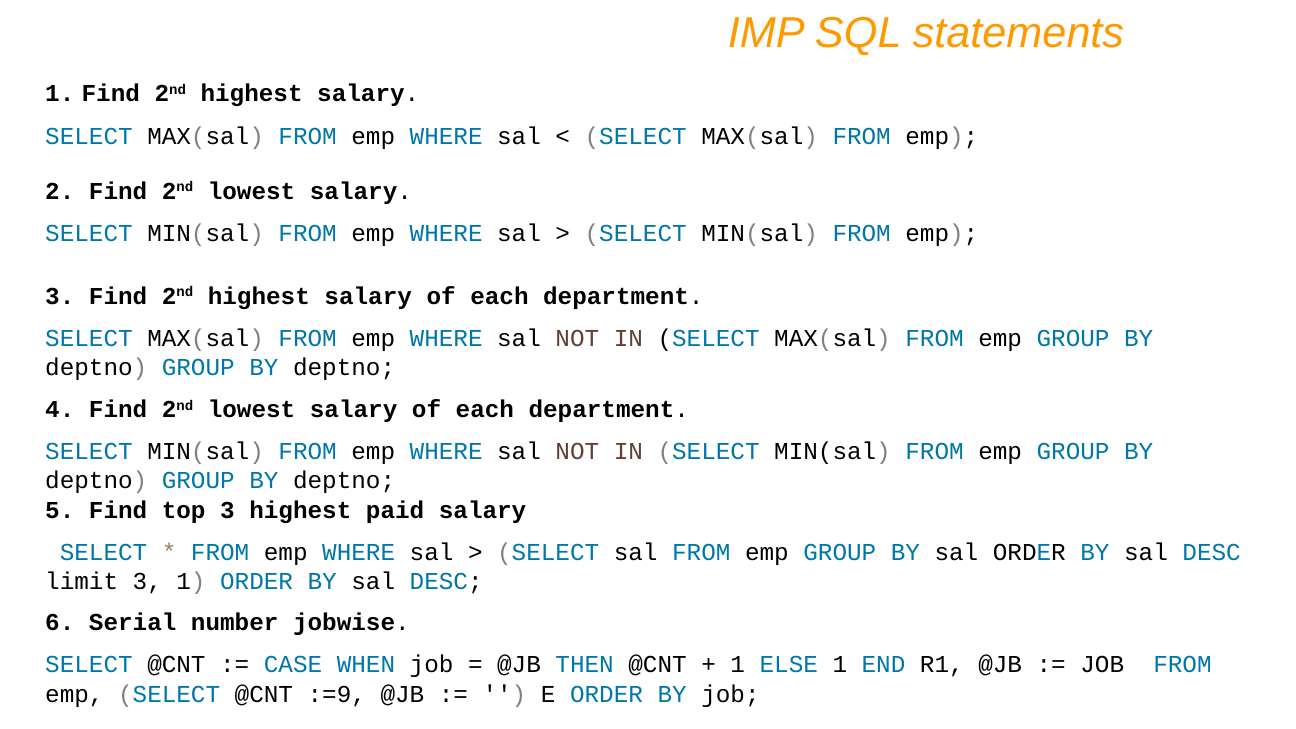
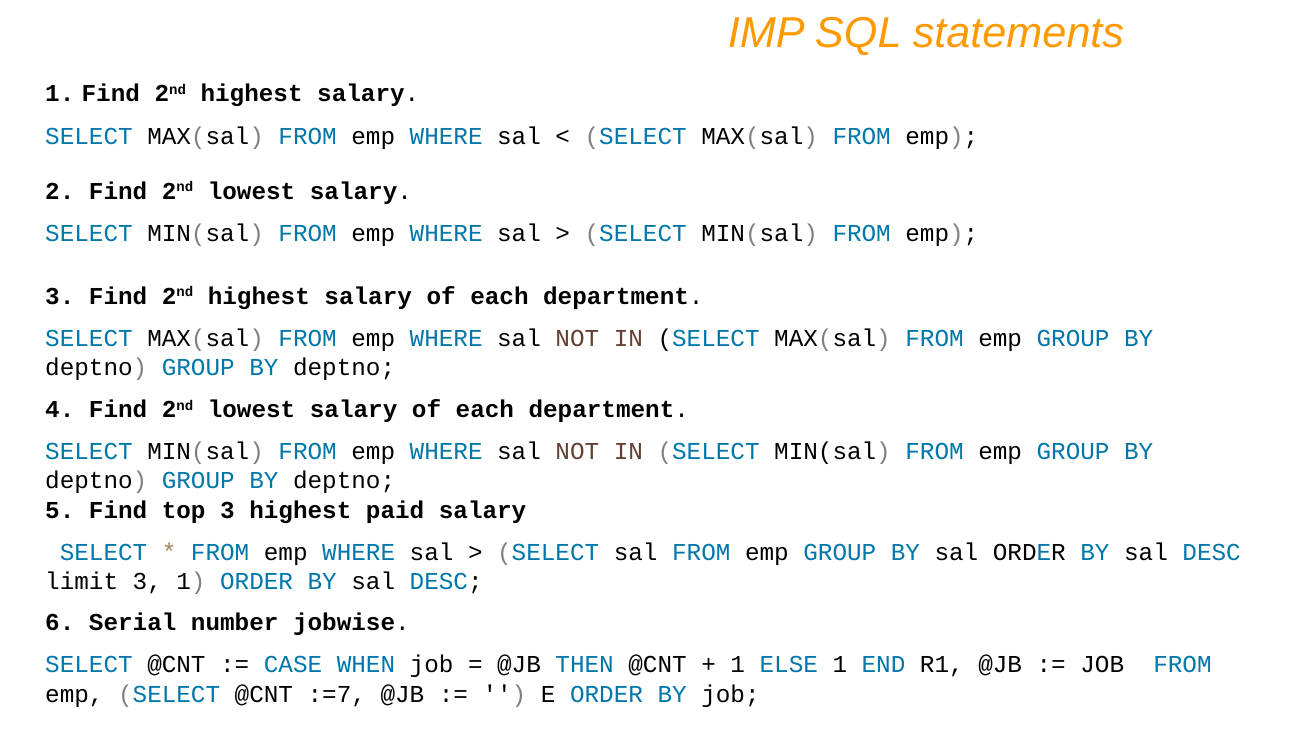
:=9: :=9 -> :=7
